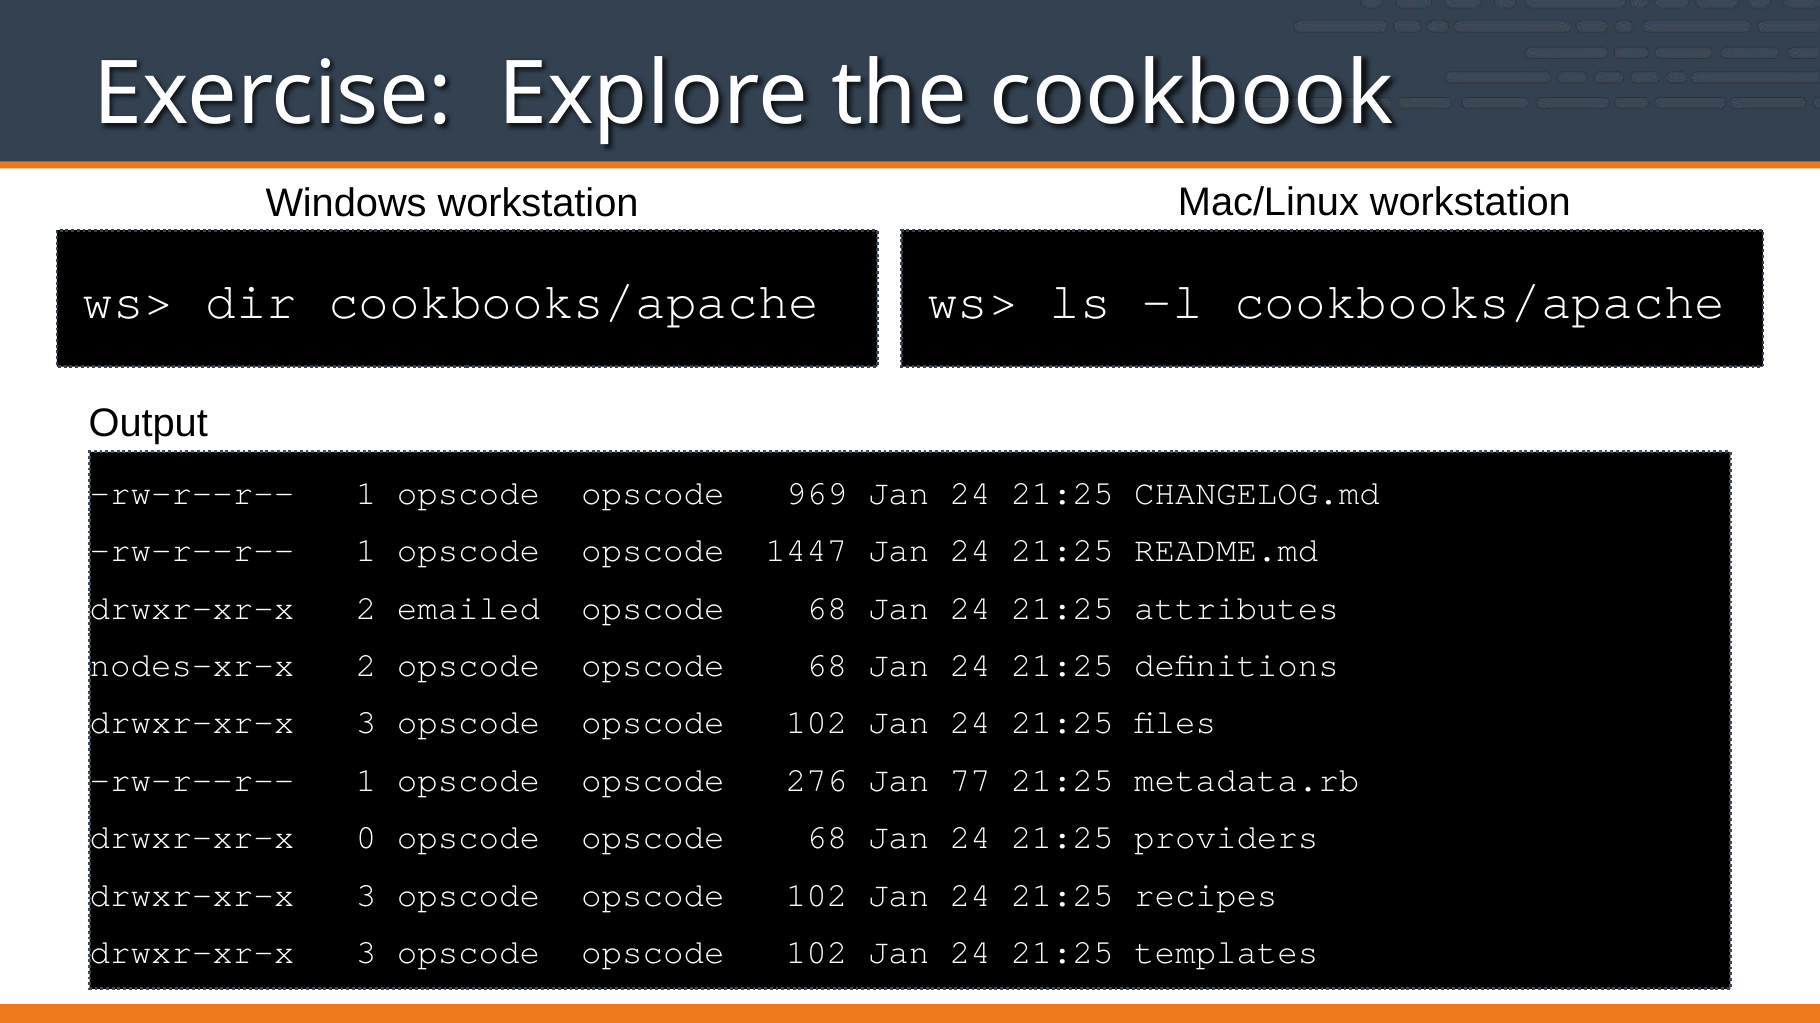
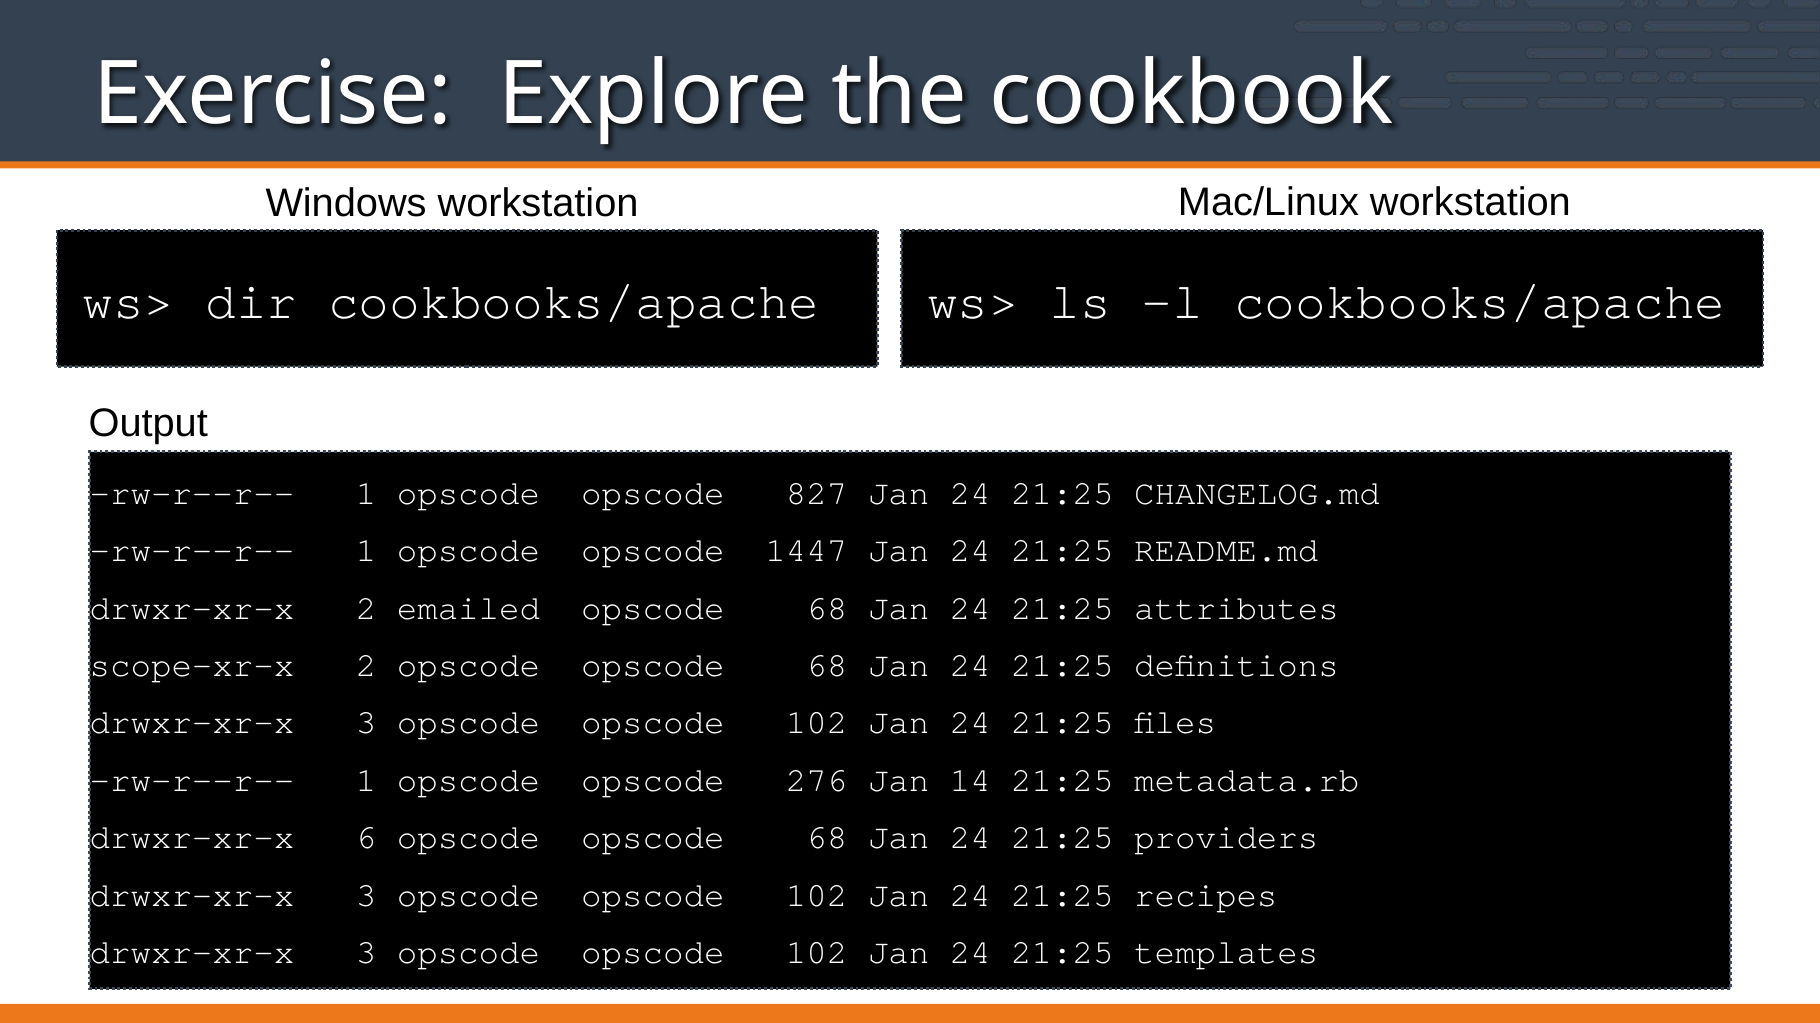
969: 969 -> 827
nodes-xr-x: nodes-xr-x -> scope-xr-x
77: 77 -> 14
0: 0 -> 6
